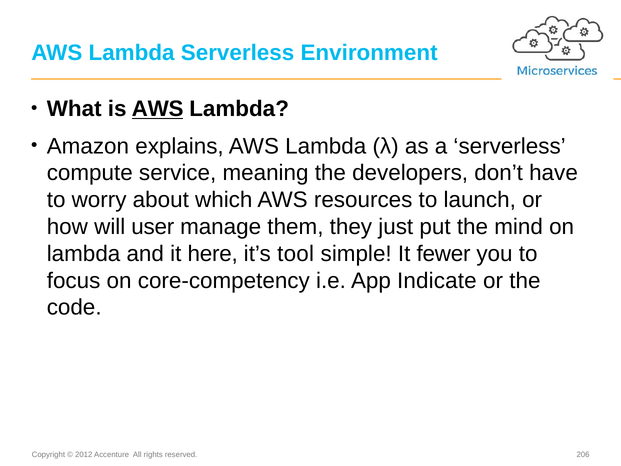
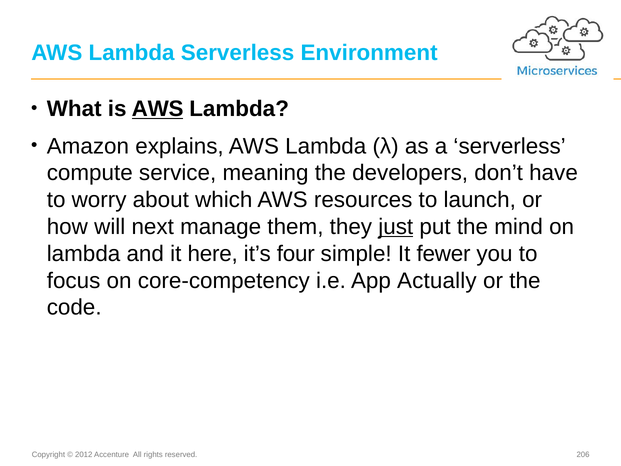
user: user -> next
just underline: none -> present
tool: tool -> four
Indicate: Indicate -> Actually
